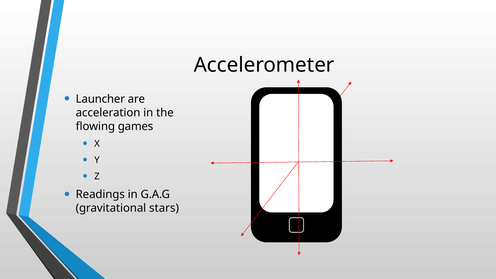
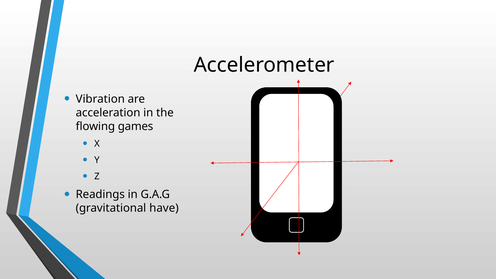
Launcher: Launcher -> Vibration
stars: stars -> have
